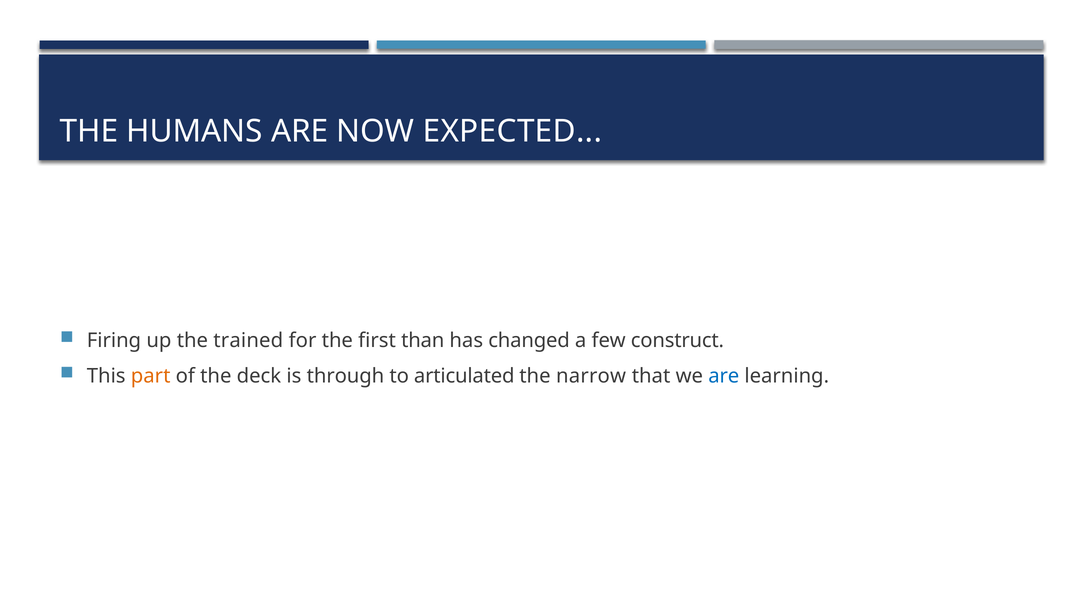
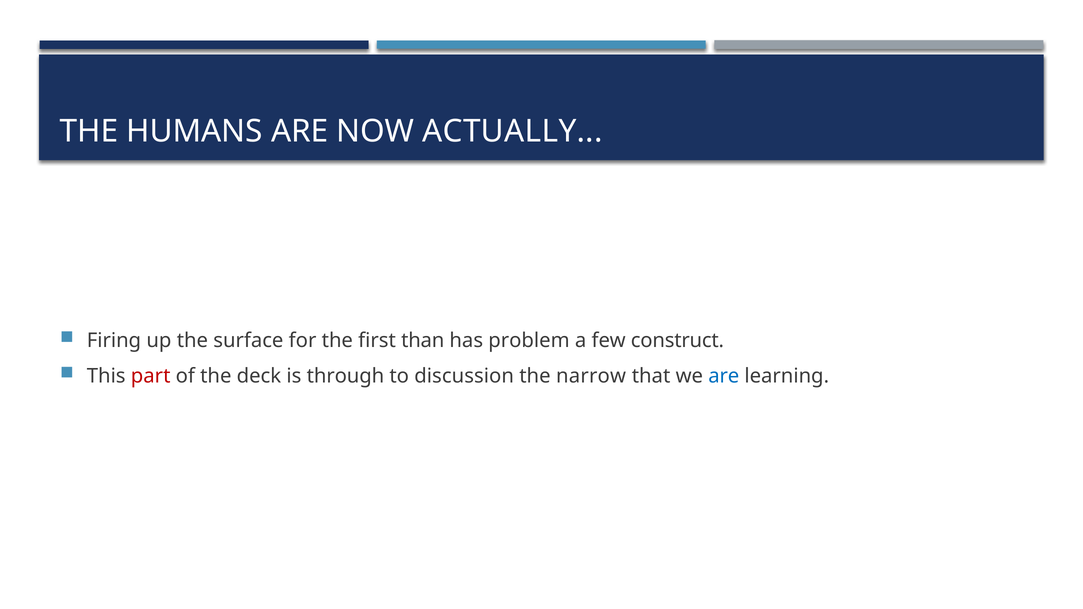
EXPECTED: EXPECTED -> ACTUALLY
trained: trained -> surface
changed: changed -> problem
part colour: orange -> red
articulated: articulated -> discussion
